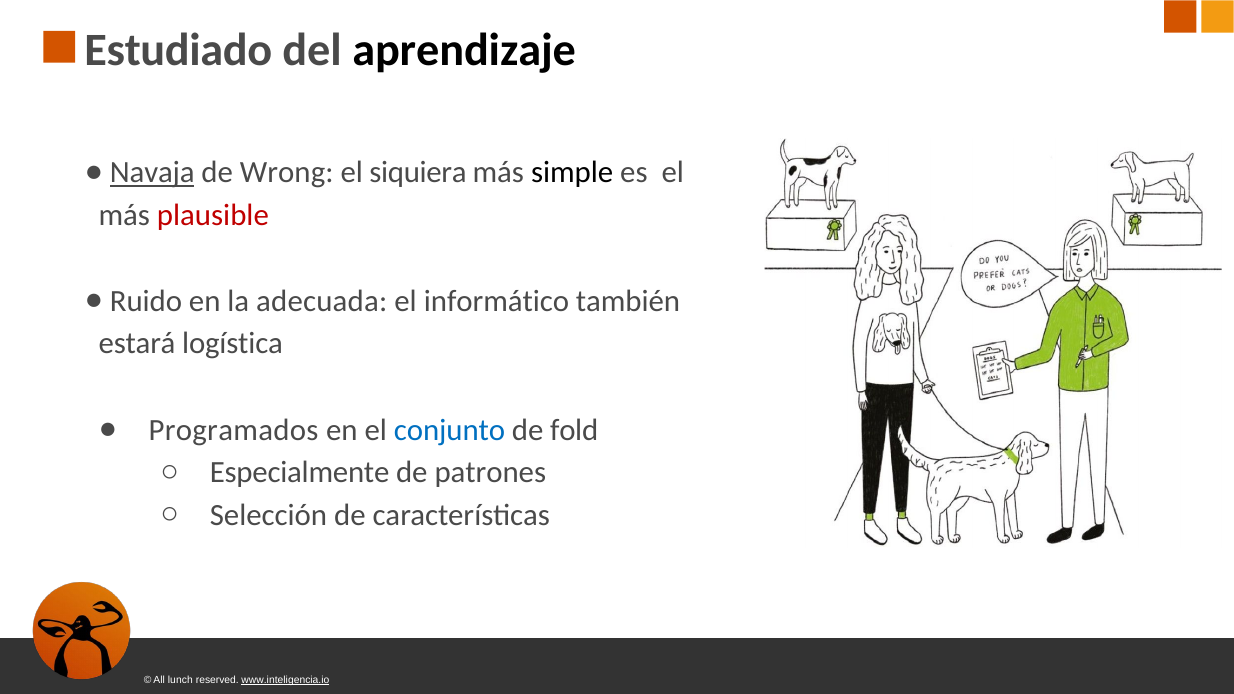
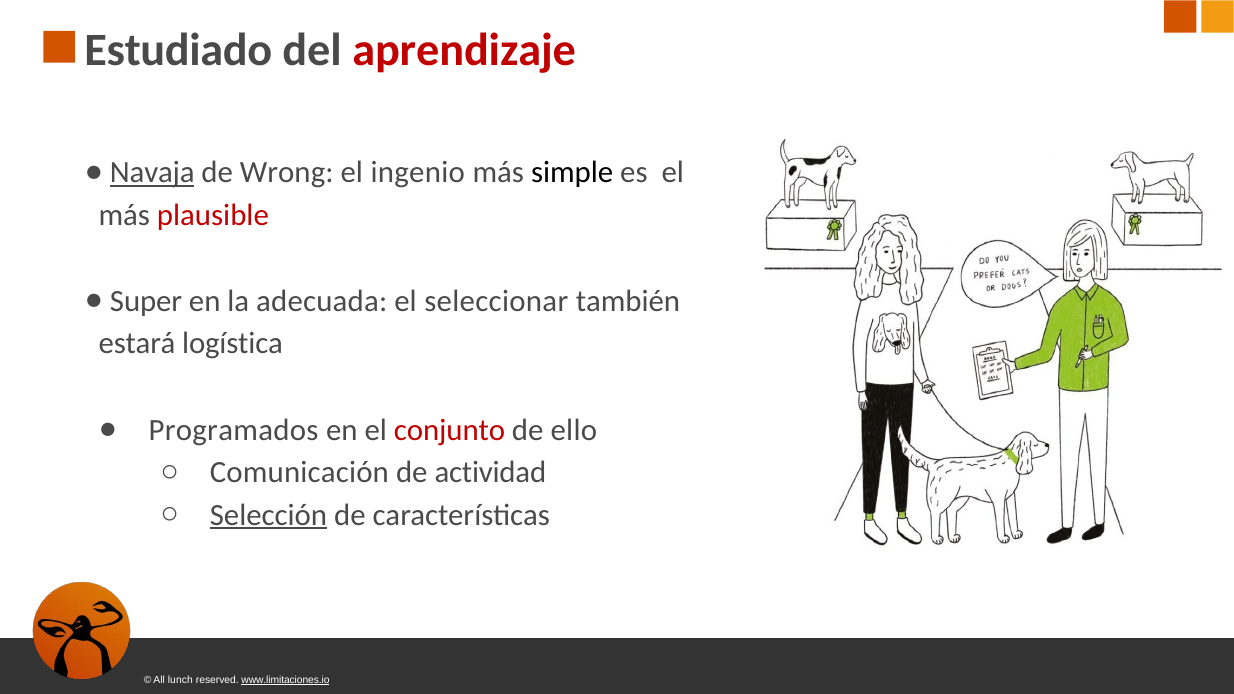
aprendizaje colour: black -> red
siquiera: siquiera -> ingenio
Ruido: Ruido -> Super
informático: informático -> seleccionar
conjunto colour: blue -> red
fold: fold -> ello
Especialmente: Especialmente -> Comunicación
patrones: patrones -> actividad
Selección underline: none -> present
www.inteligencia.io: www.inteligencia.io -> www.limitaciones.io
